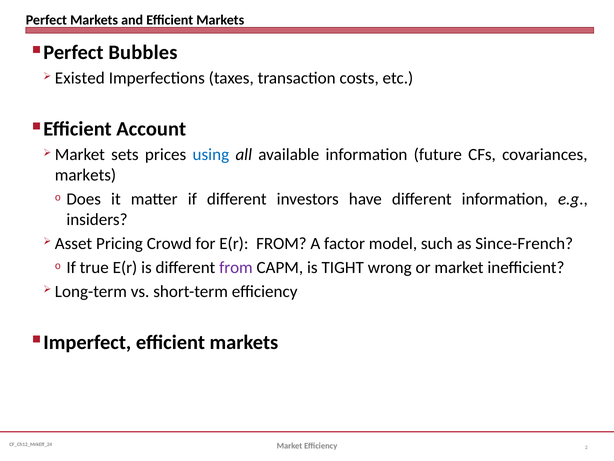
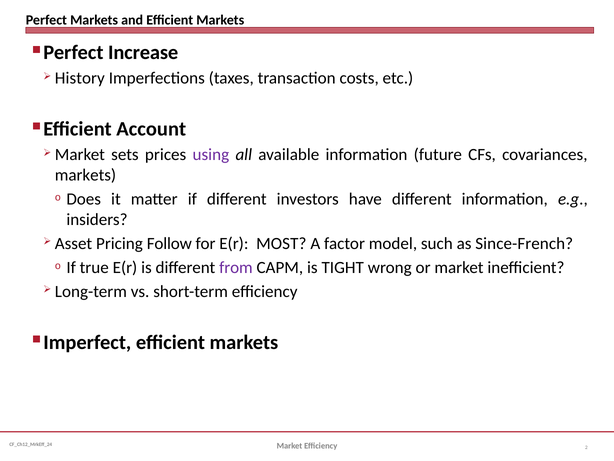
Bubbles: Bubbles -> Increase
Existed: Existed -> History
using colour: blue -> purple
Crowd: Crowd -> Follow
E(r FROM: FROM -> MOST
